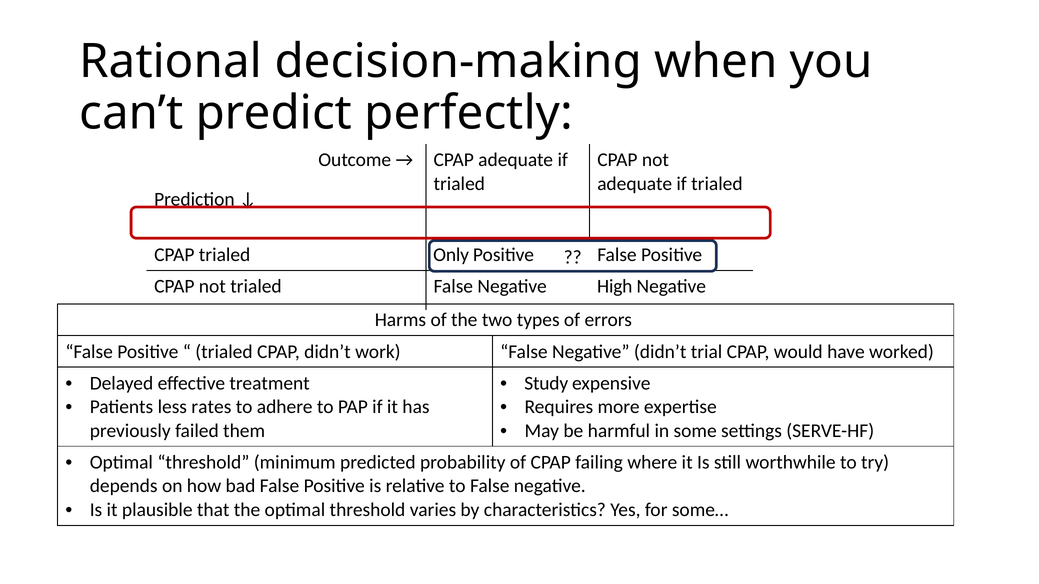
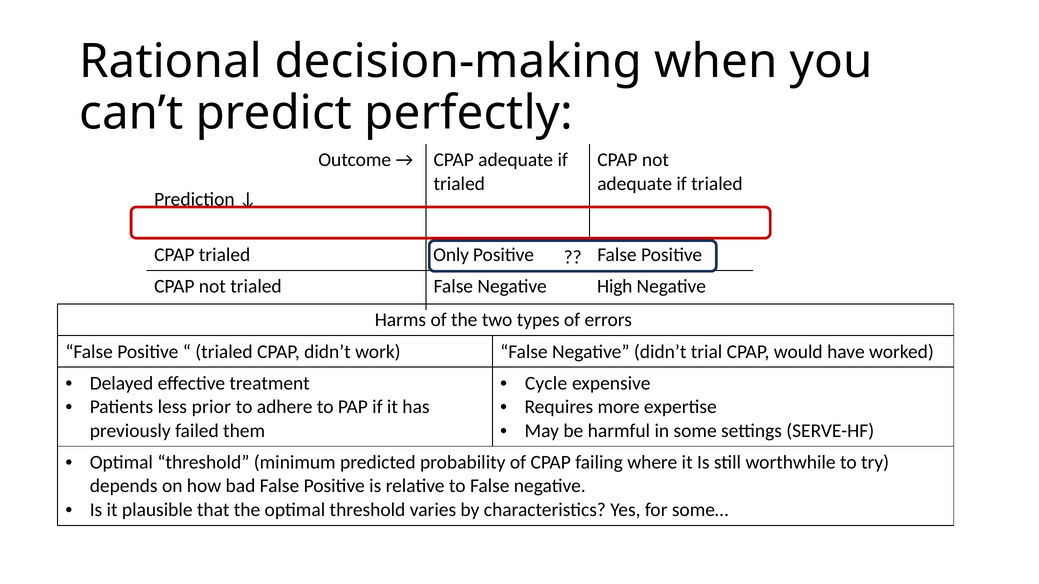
Study: Study -> Cycle
rates: rates -> prior
